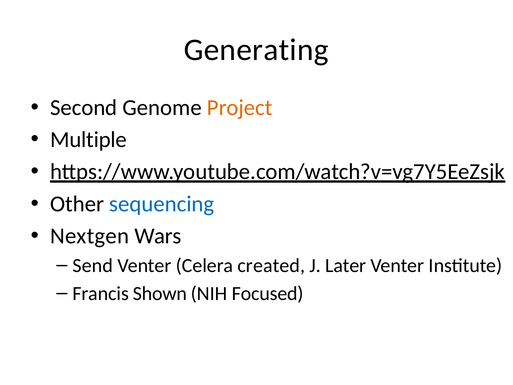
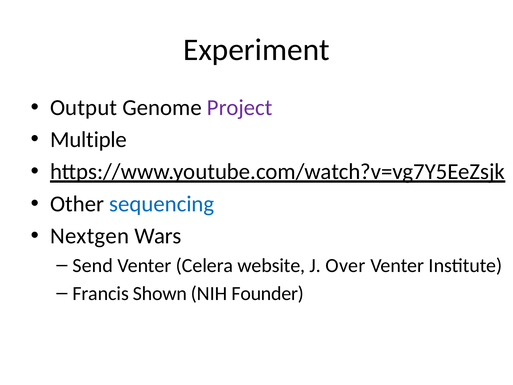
Generating: Generating -> Experiment
Second: Second -> Output
Project colour: orange -> purple
created: created -> website
Later: Later -> Over
Focused: Focused -> Founder
